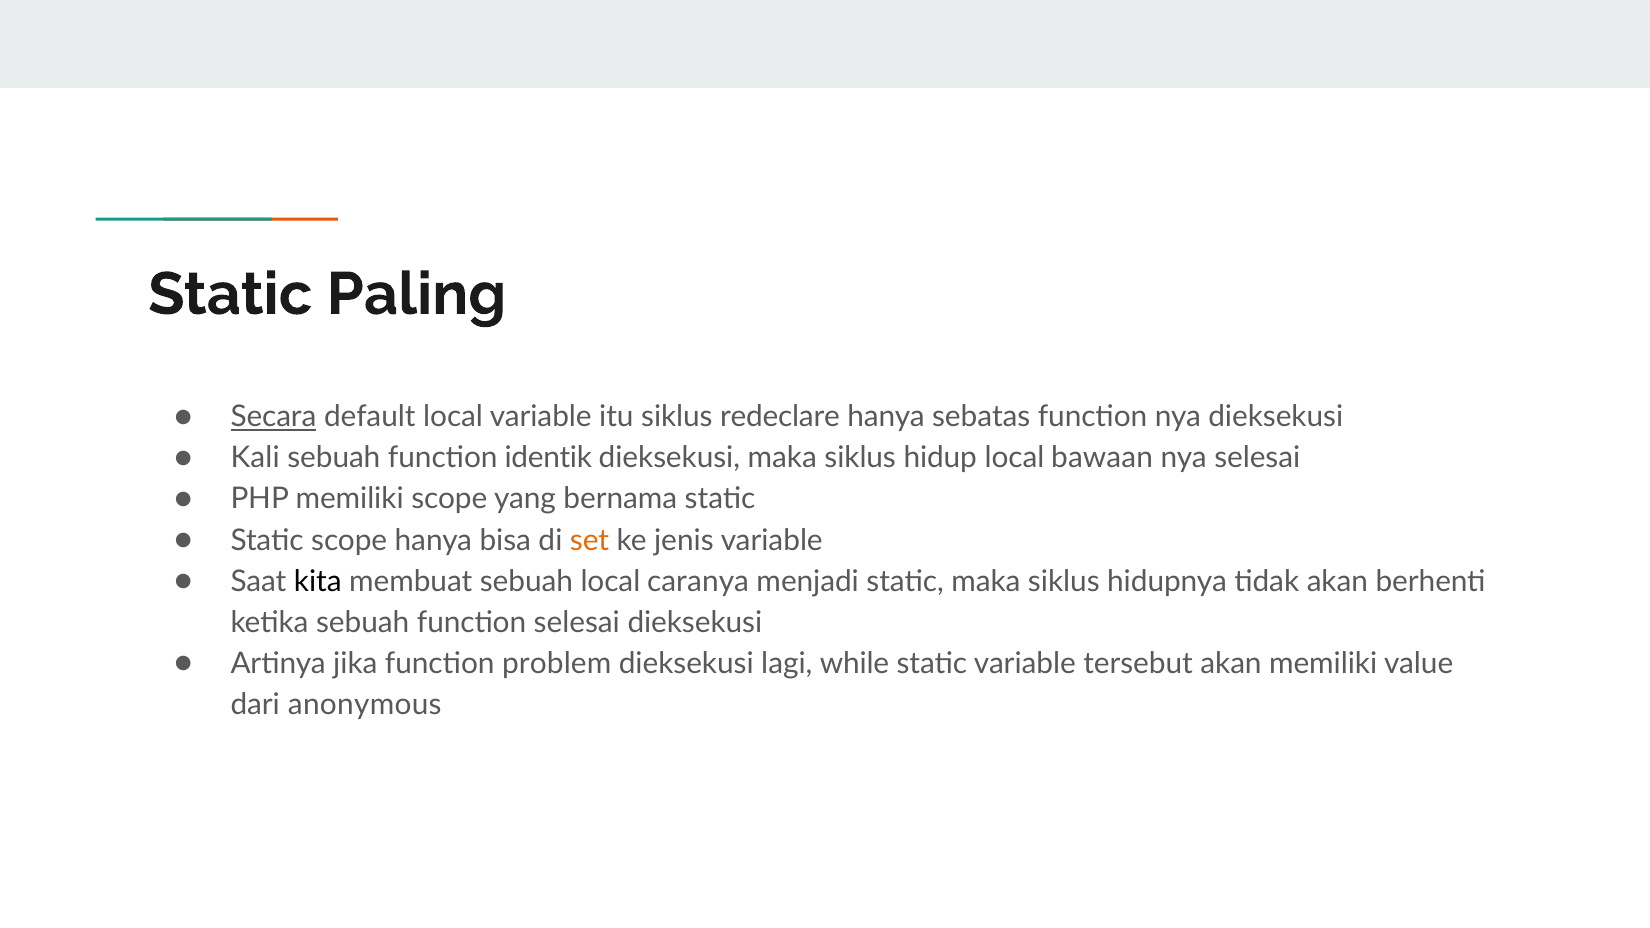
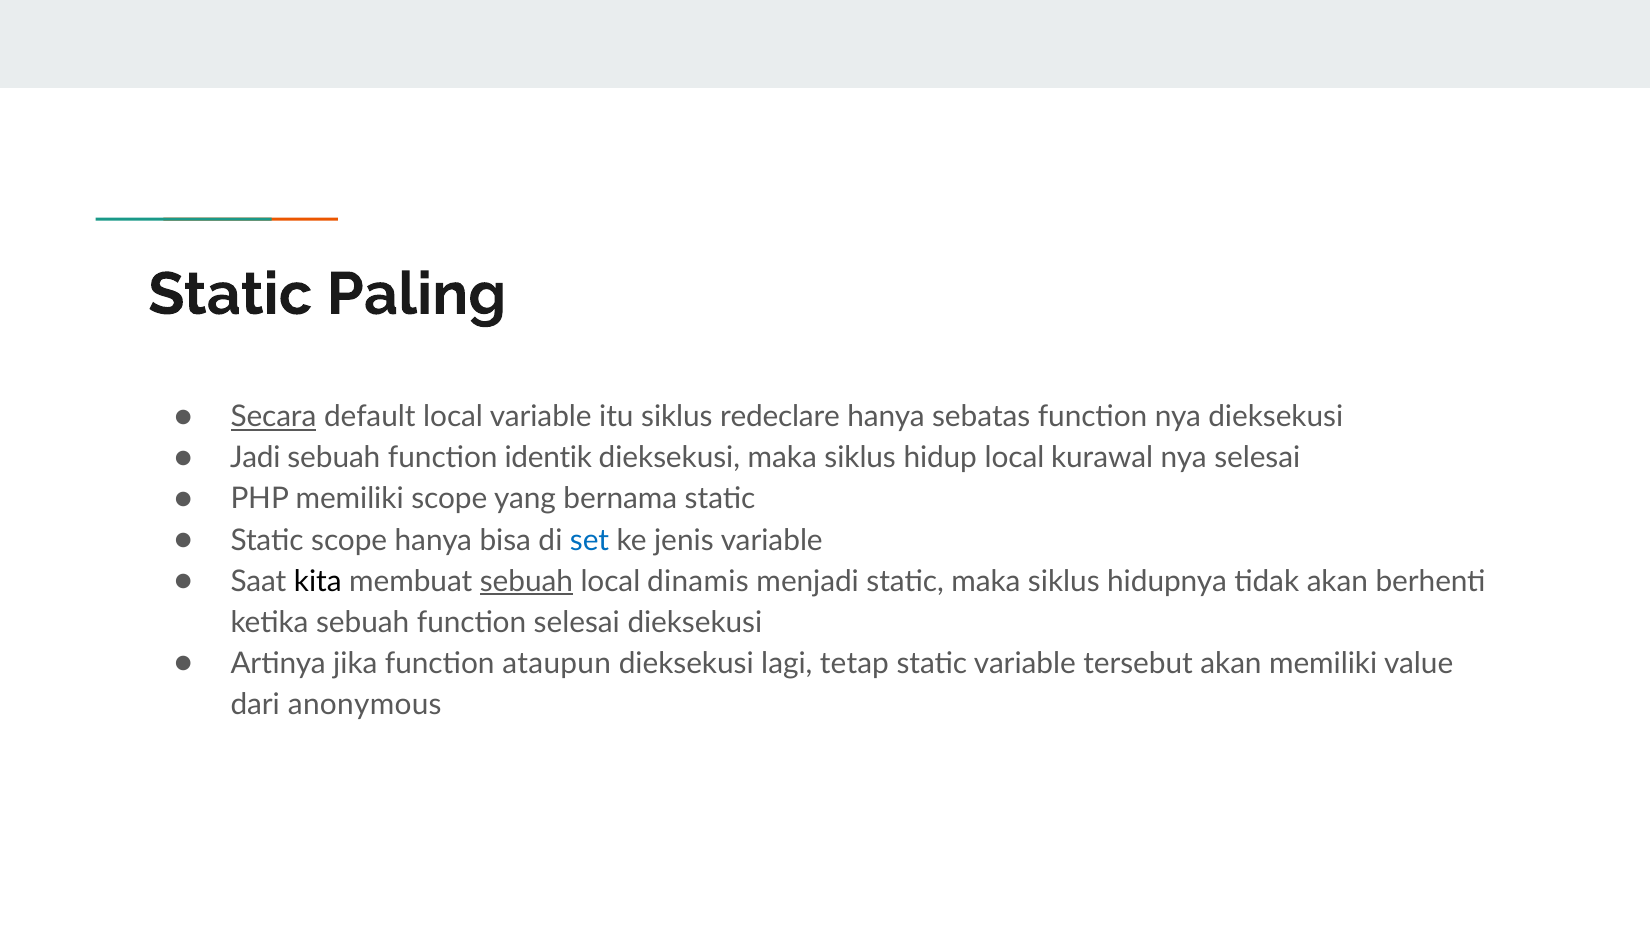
Kali: Kali -> Jadi
bawaan: bawaan -> kurawal
set colour: orange -> blue
sebuah at (526, 581) underline: none -> present
caranya: caranya -> dinamis
problem: problem -> ataupun
while: while -> tetap
